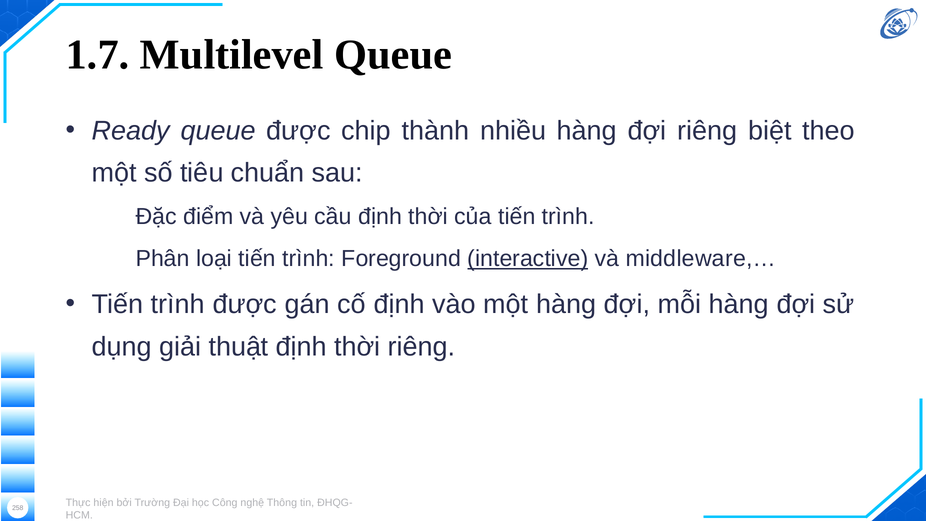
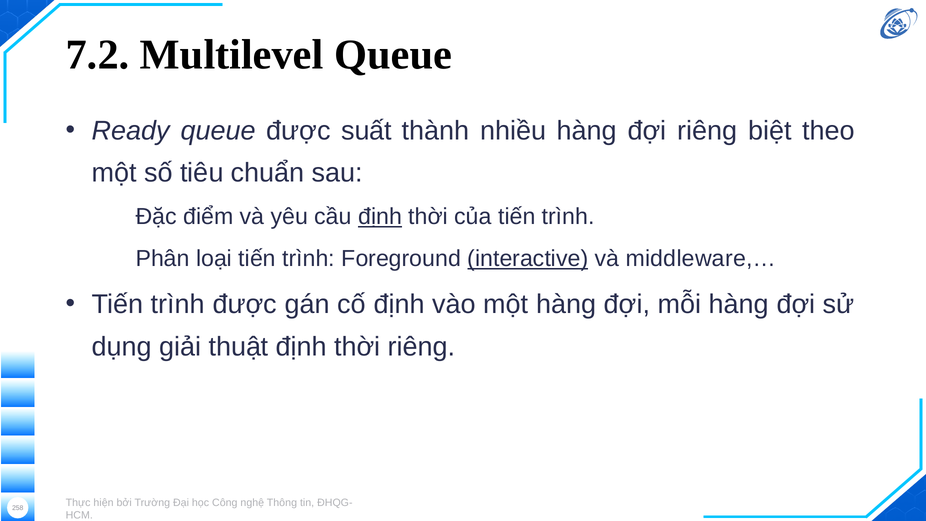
1.7: 1.7 -> 7.2
chip: chip -> suất
định at (380, 217) underline: none -> present
